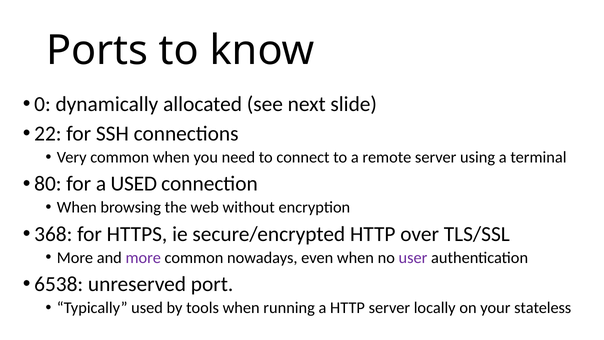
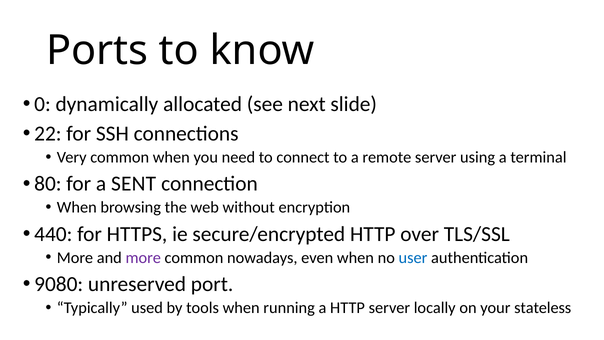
a USED: USED -> SENT
368: 368 -> 440
user colour: purple -> blue
6538: 6538 -> 9080
